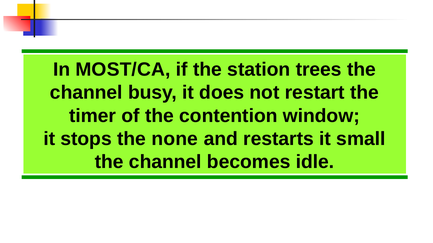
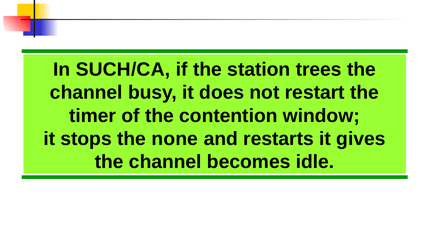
MOST/CA: MOST/CA -> SUCH/CA
small: small -> gives
